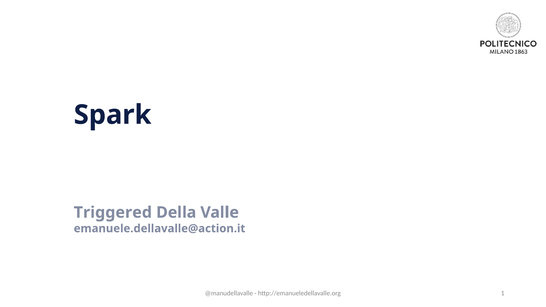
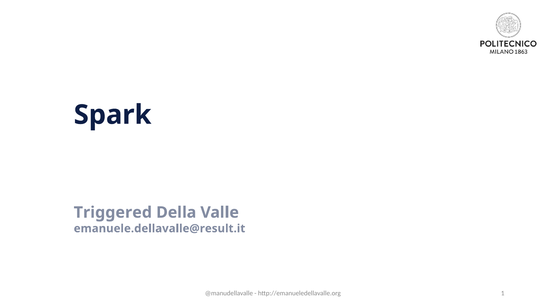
emanuele.dellavalle@action.it: emanuele.dellavalle@action.it -> emanuele.dellavalle@result.it
